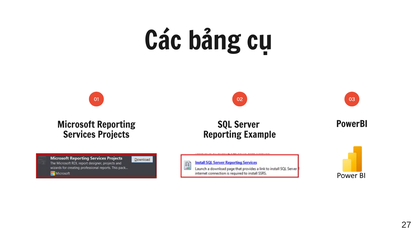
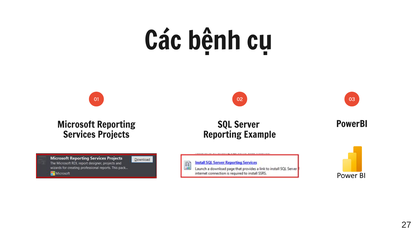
bảng: bảng -> bệnh
